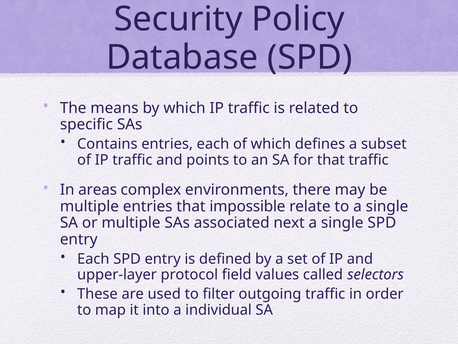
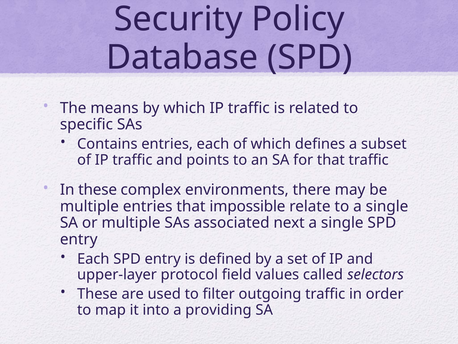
In areas: areas -> these
individual: individual -> providing
